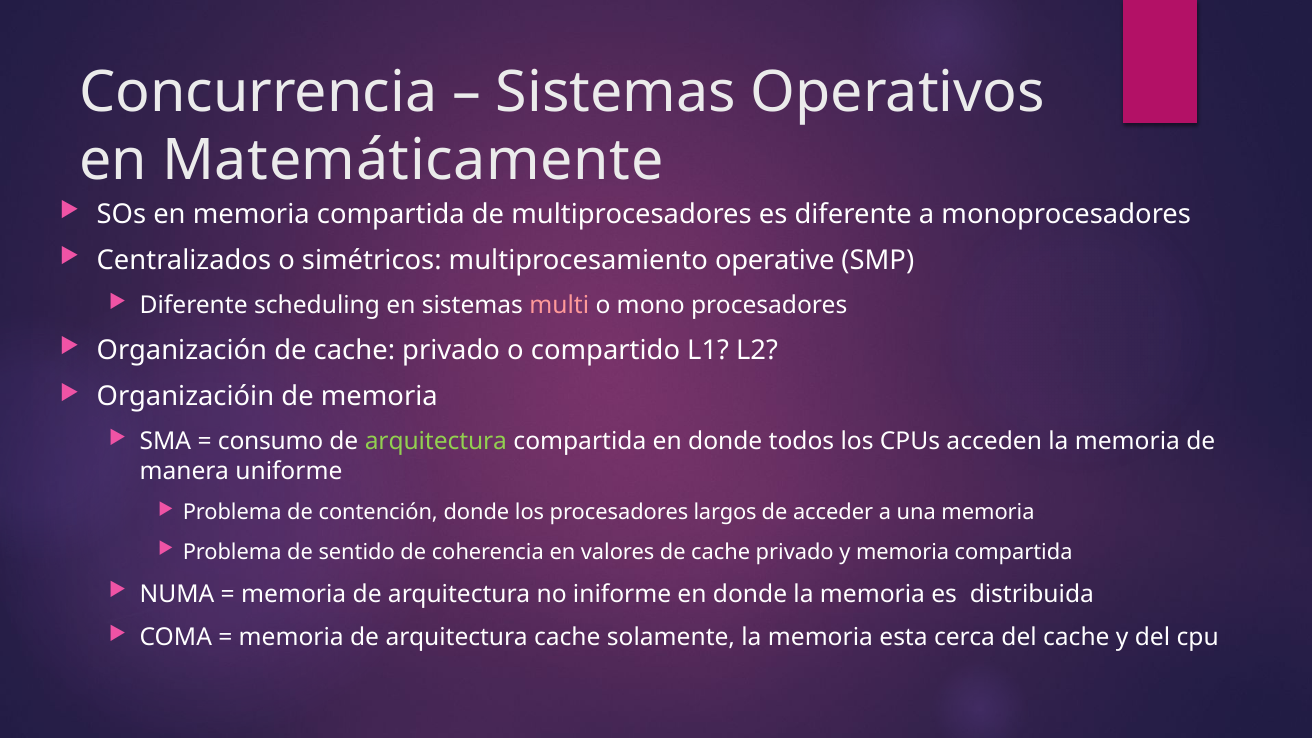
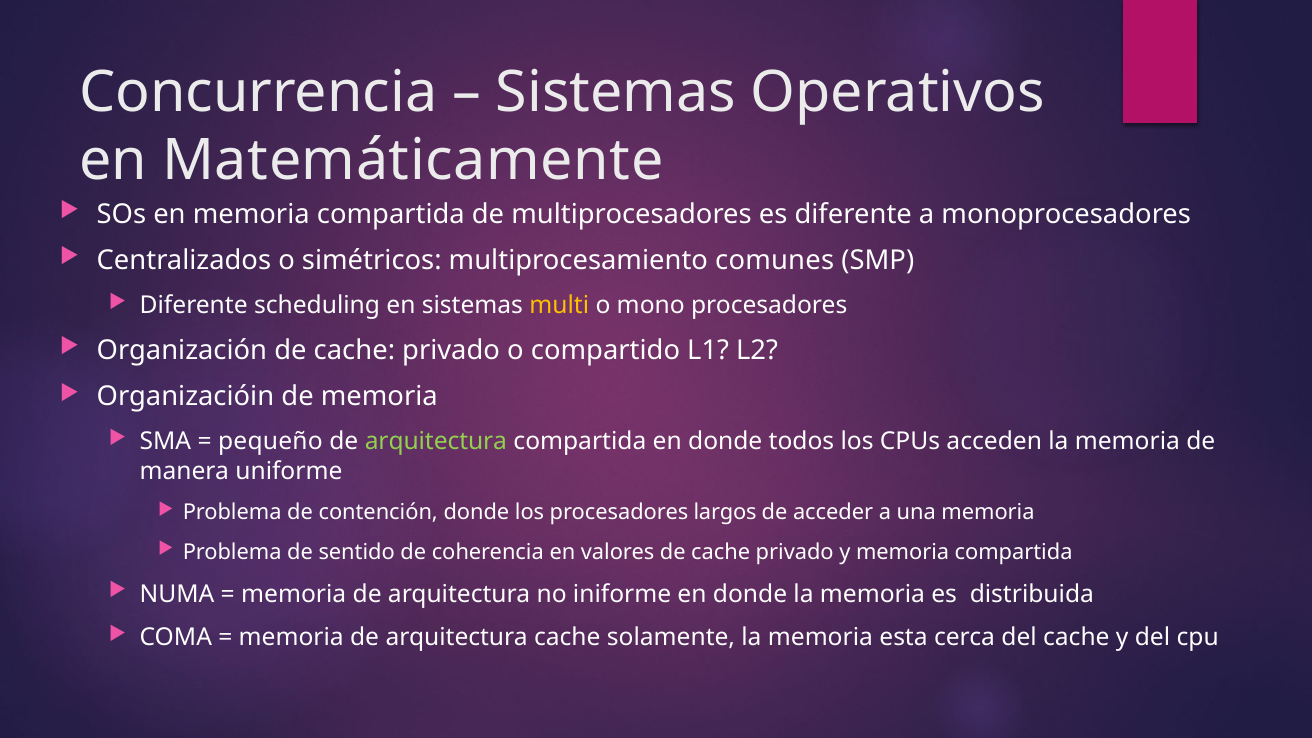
operative: operative -> comunes
multi colour: pink -> yellow
consumo: consumo -> pequeño
